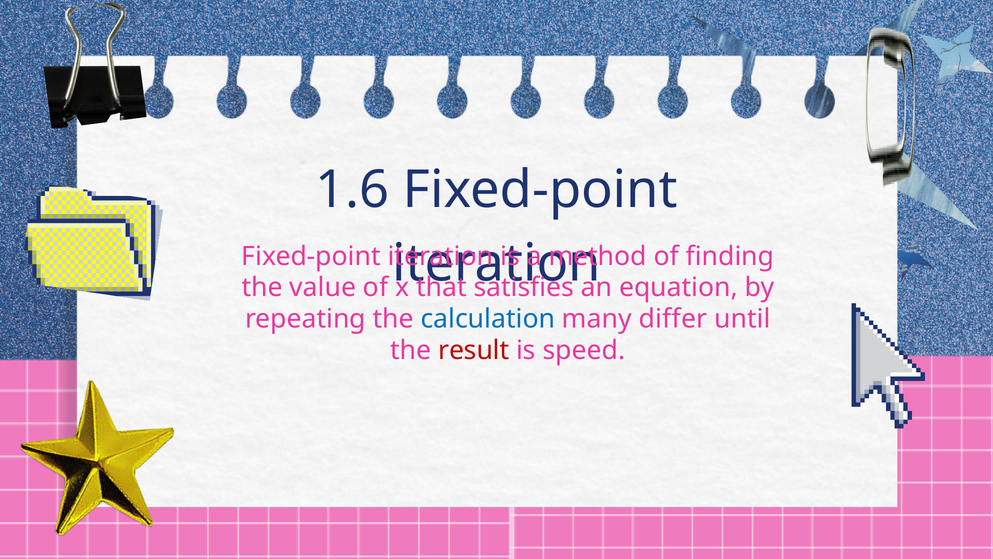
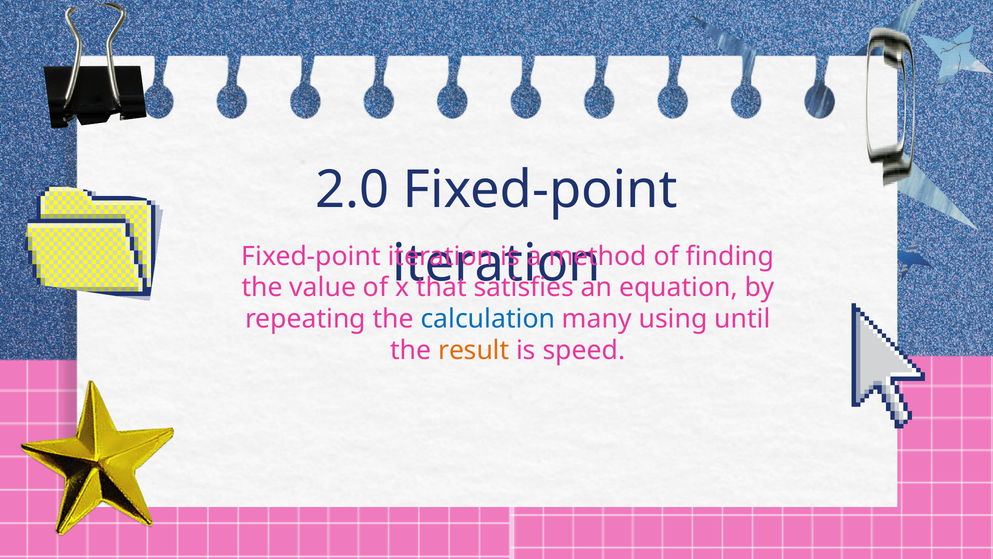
1.6: 1.6 -> 2.0
differ: differ -> using
result colour: red -> orange
